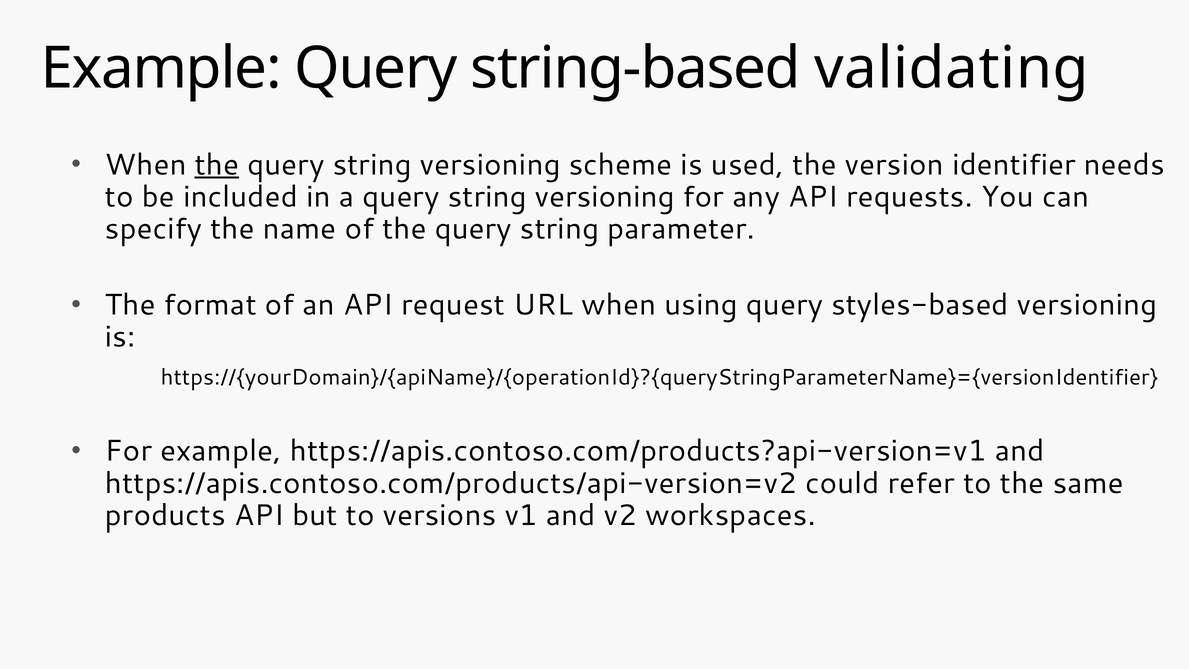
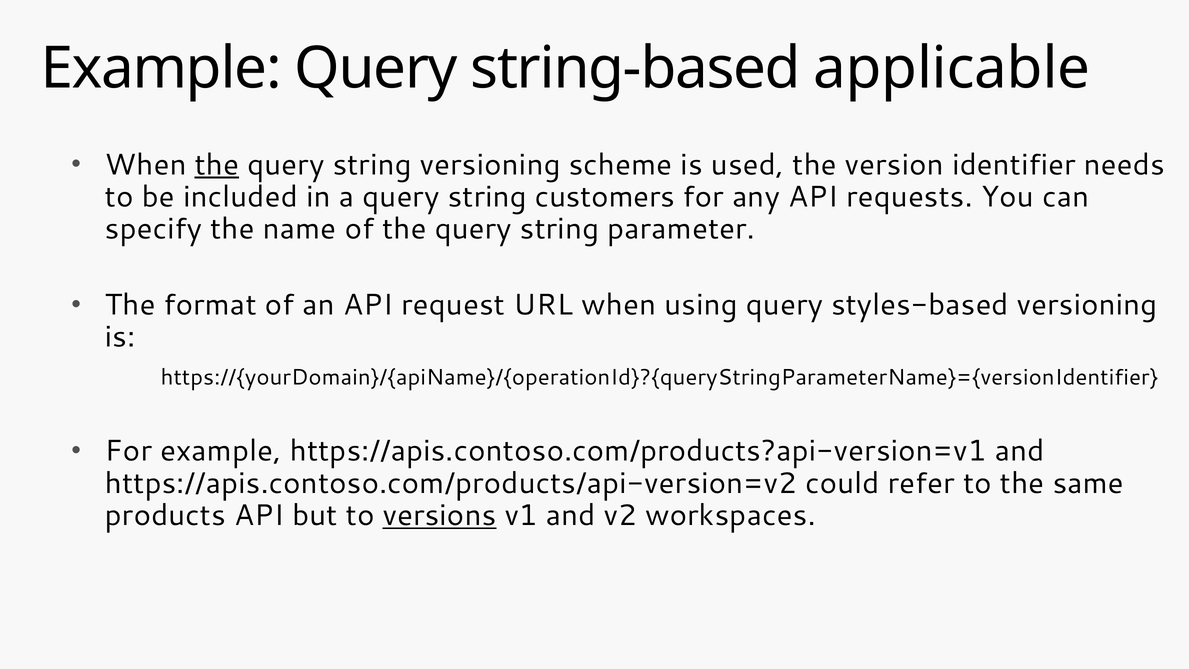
validating: validating -> applicable
a query string versioning: versioning -> customers
versions underline: none -> present
